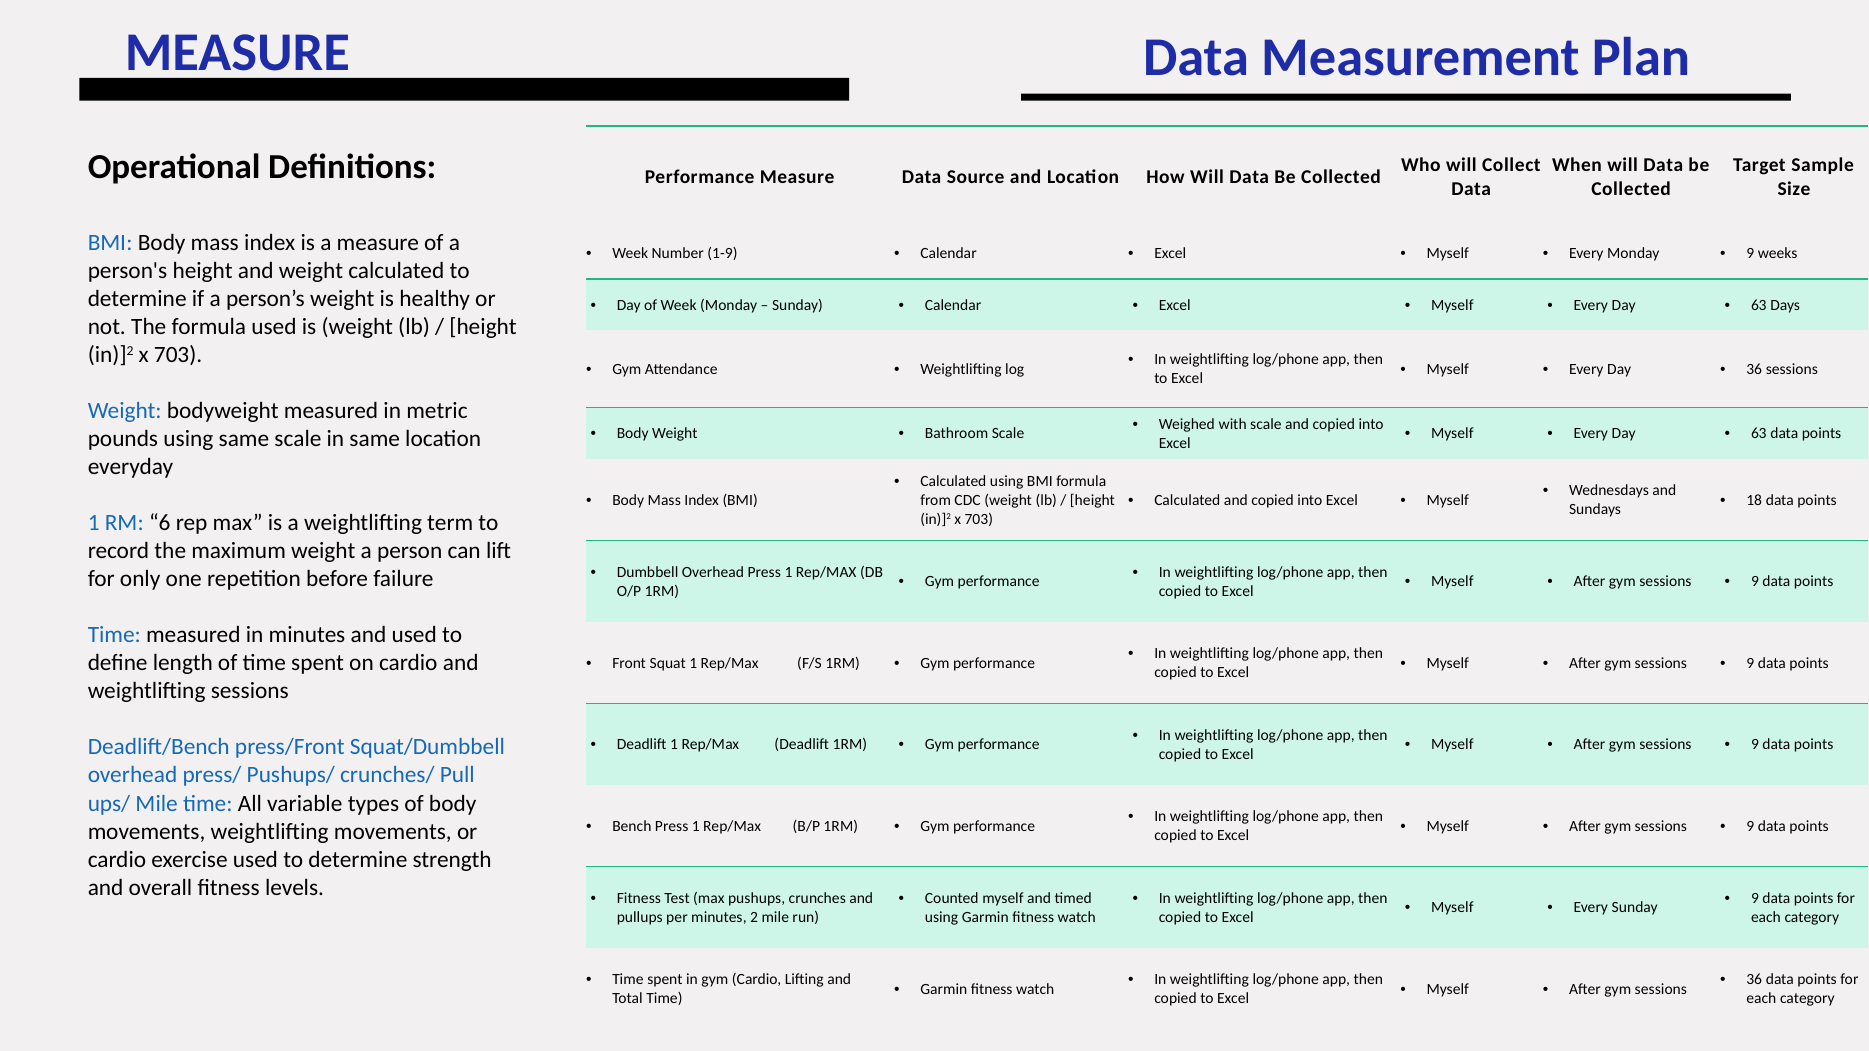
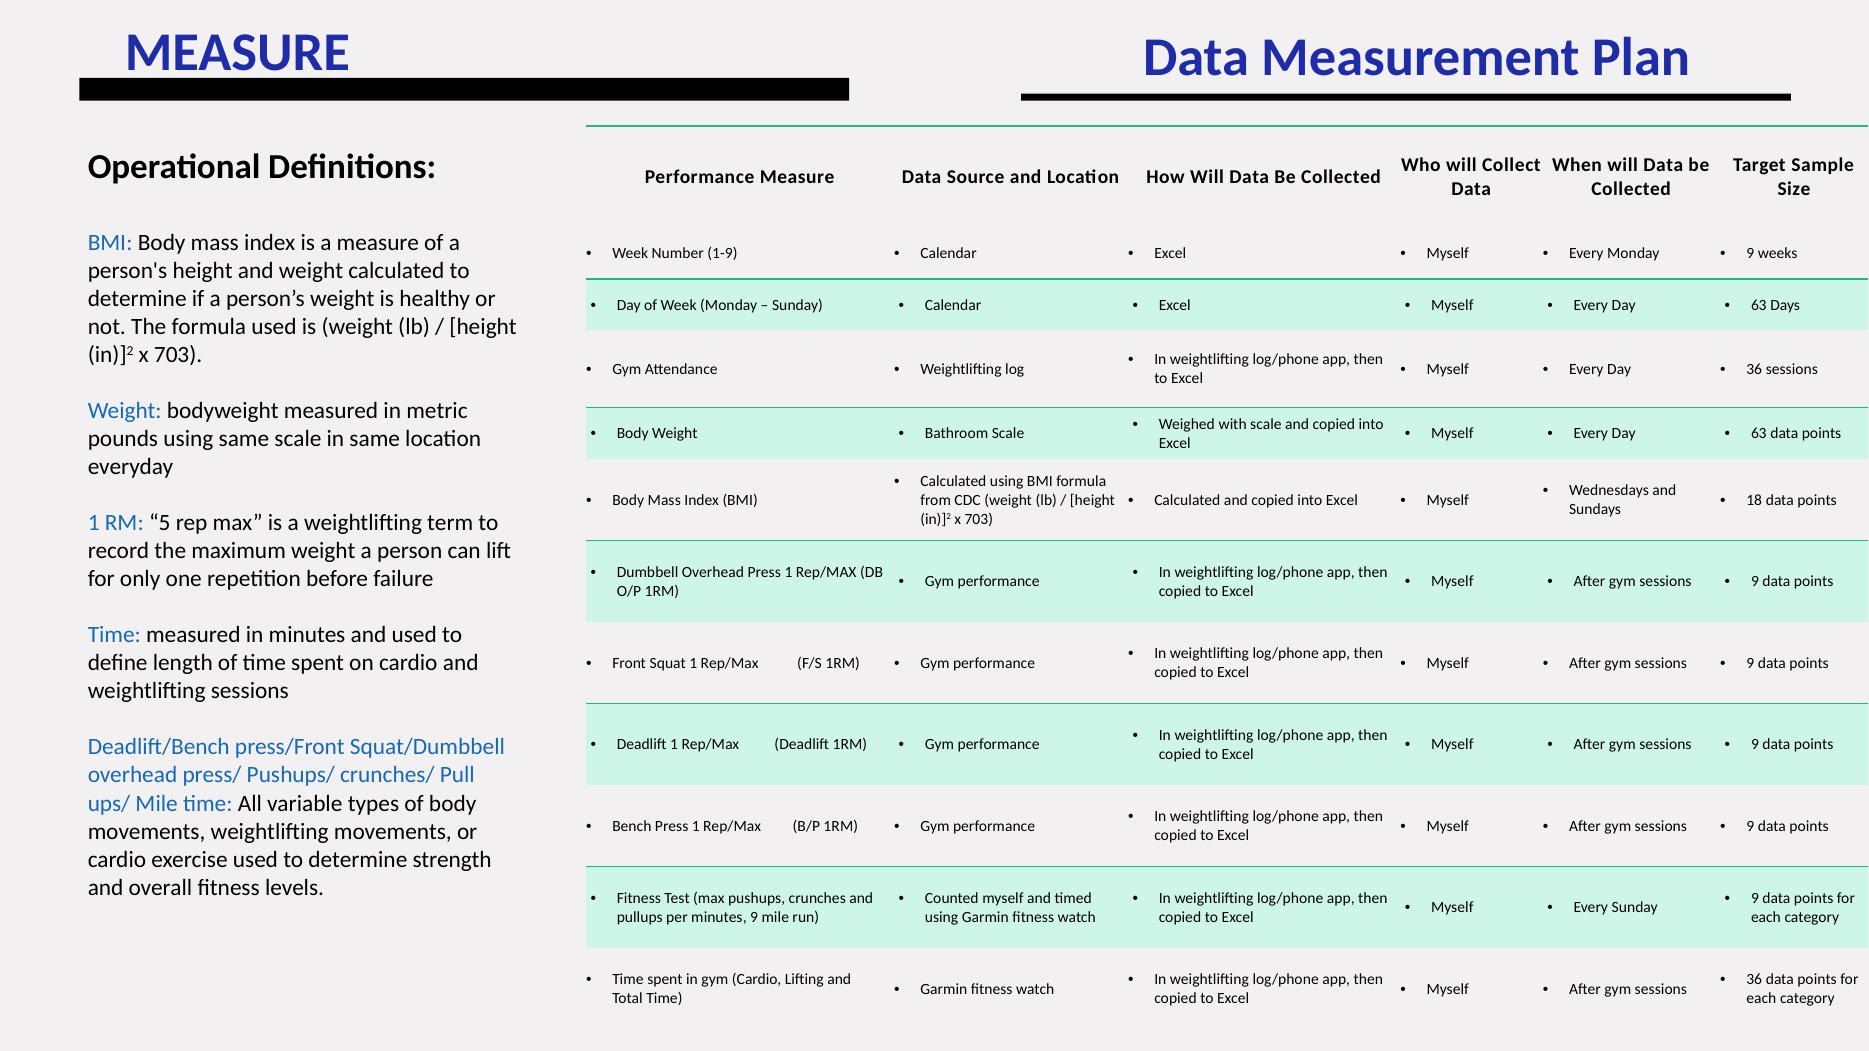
6: 6 -> 5
minutes 2: 2 -> 9
